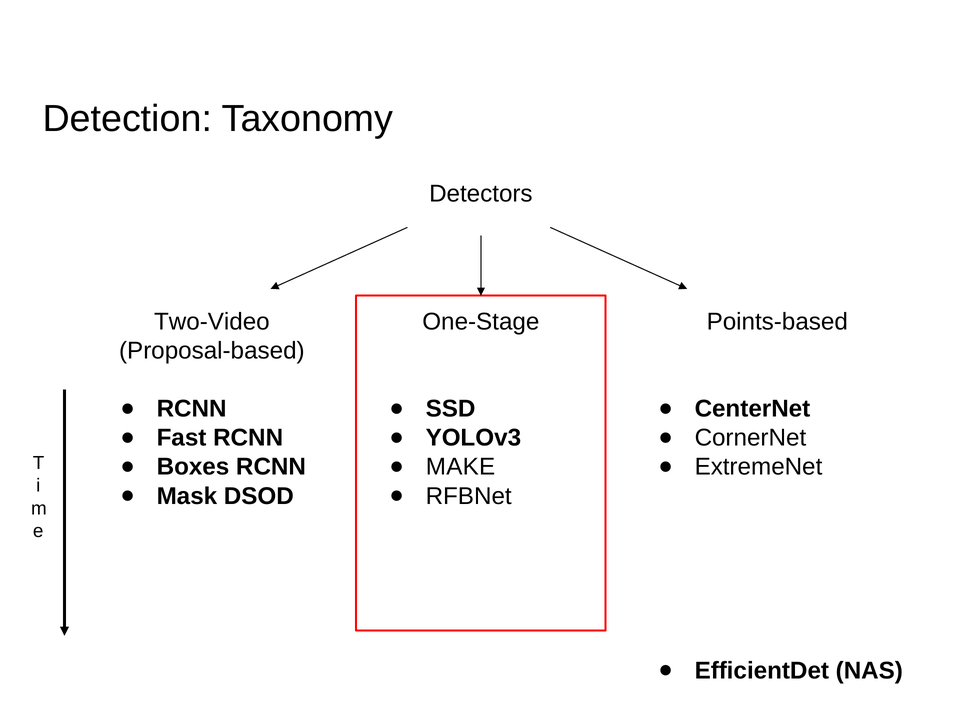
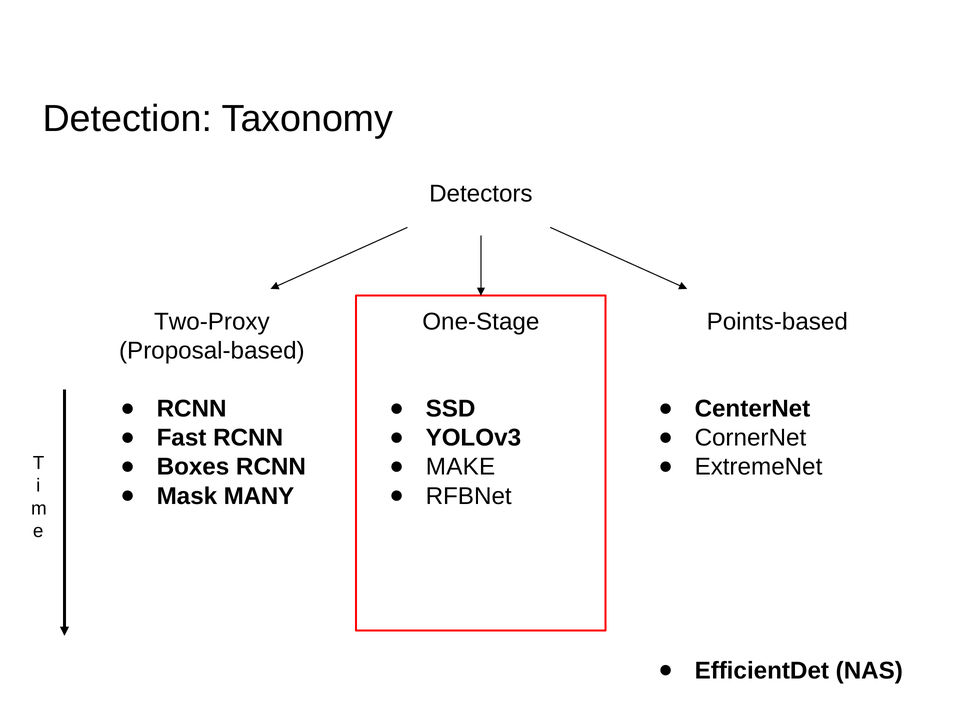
Two-Video: Two-Video -> Two-Proxy
DSOD: DSOD -> MANY
